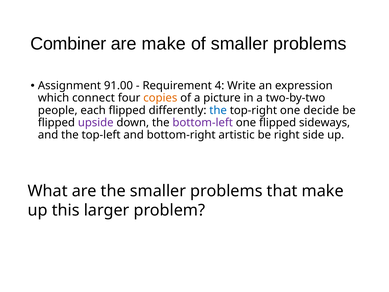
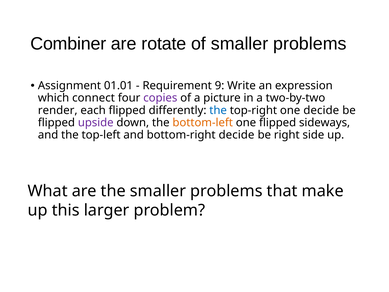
are make: make -> rotate
91.00: 91.00 -> 01.01
4: 4 -> 9
copies colour: orange -> purple
people: people -> render
bottom-left colour: purple -> orange
bottom-right artistic: artistic -> decide
